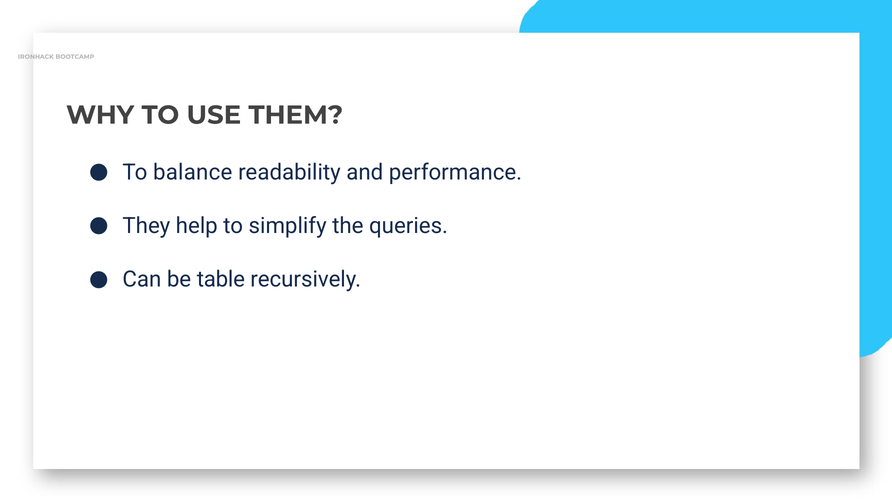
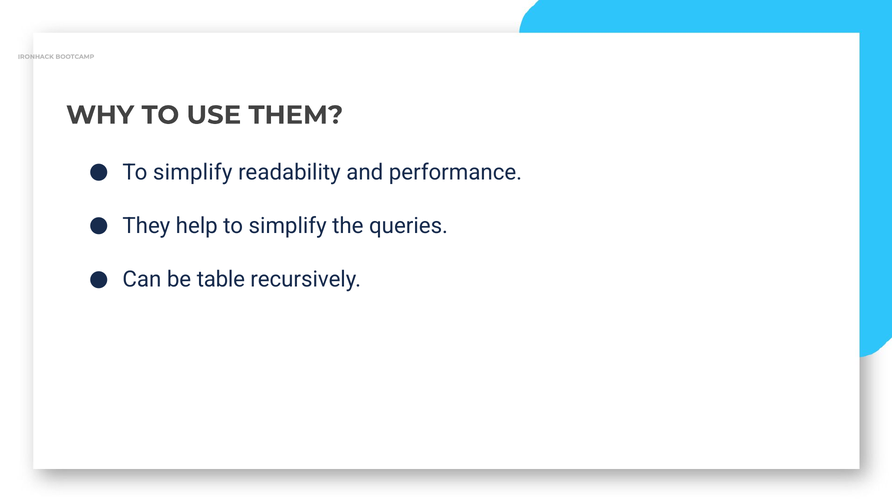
balance at (193, 172): balance -> simplify
